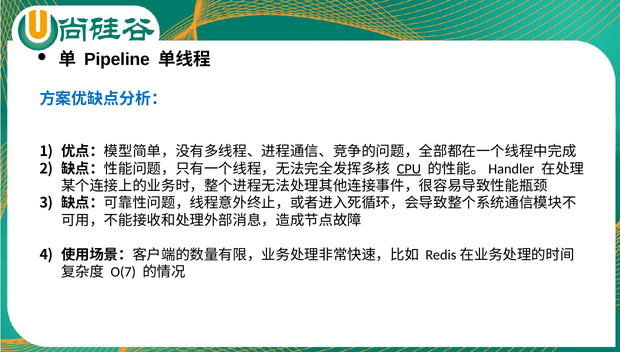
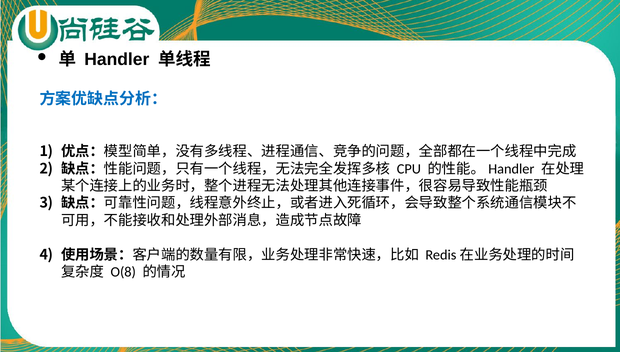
Pipeline: Pipeline -> Handler
CPU underline: present -> none
O(7: O(7 -> O(8
